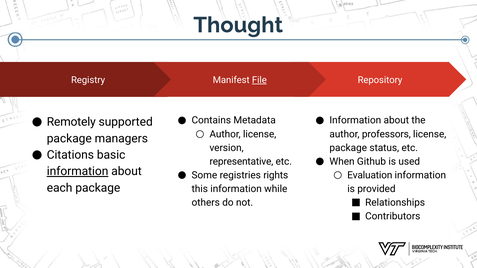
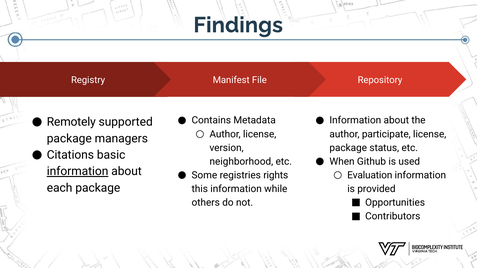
Thought: Thought -> Findings
File underline: present -> none
professors: professors -> participate
representative: representative -> neighborhood
Relationships: Relationships -> Opportunities
